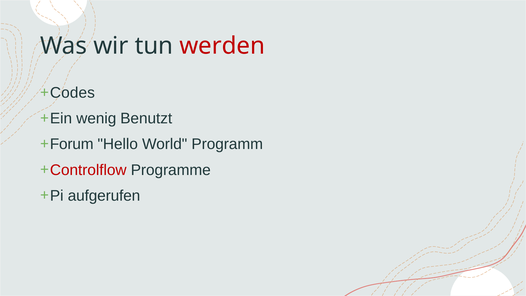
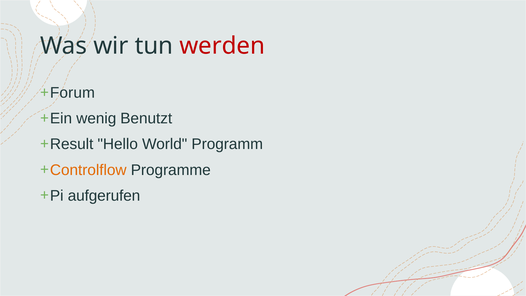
Codes: Codes -> Forum
Forum: Forum -> Result
Controlflow colour: red -> orange
